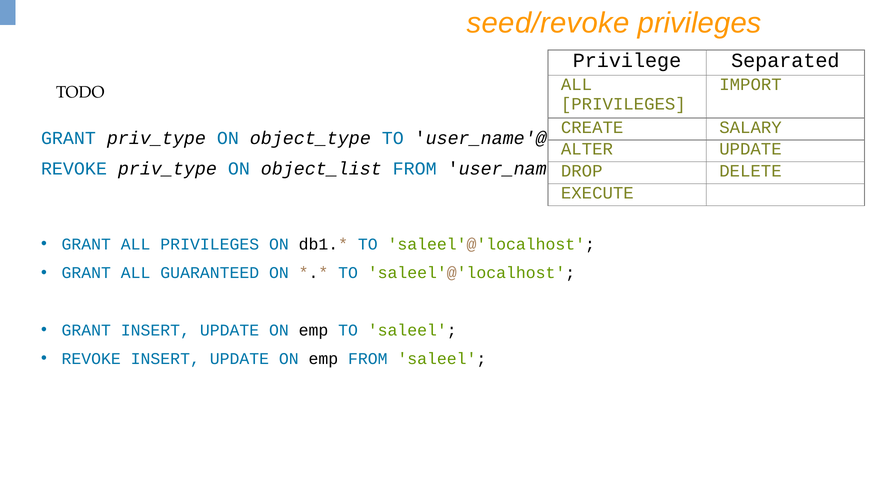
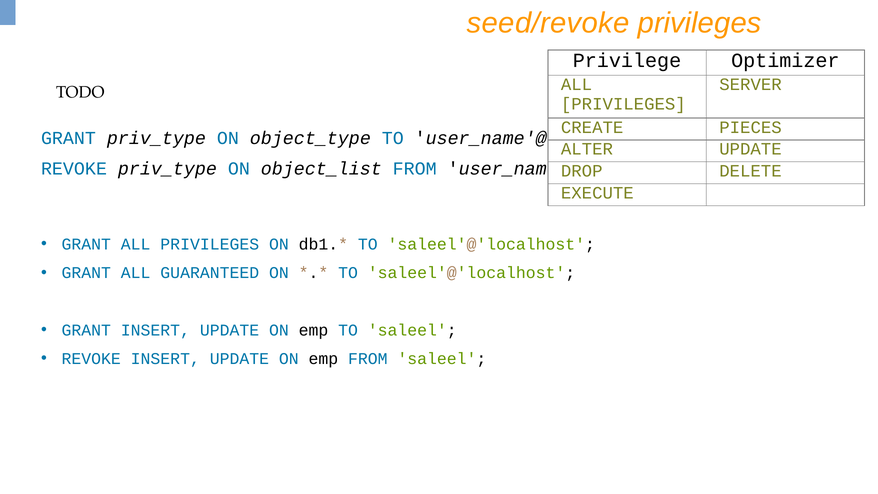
Separated: Separated -> Optimizer
IMPORT: IMPORT -> SERVER
SALARY: SALARY -> PIECES
